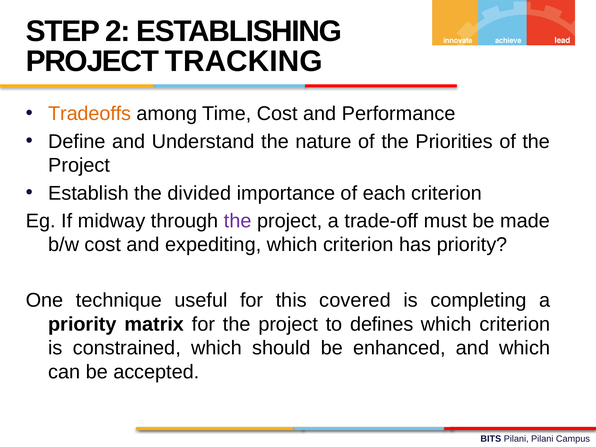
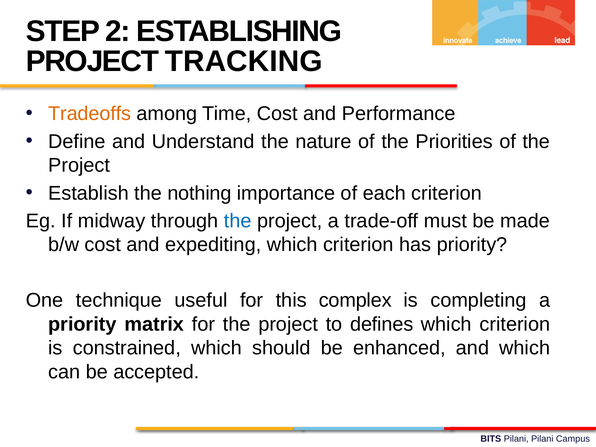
divided: divided -> nothing
the at (238, 221) colour: purple -> blue
covered: covered -> complex
